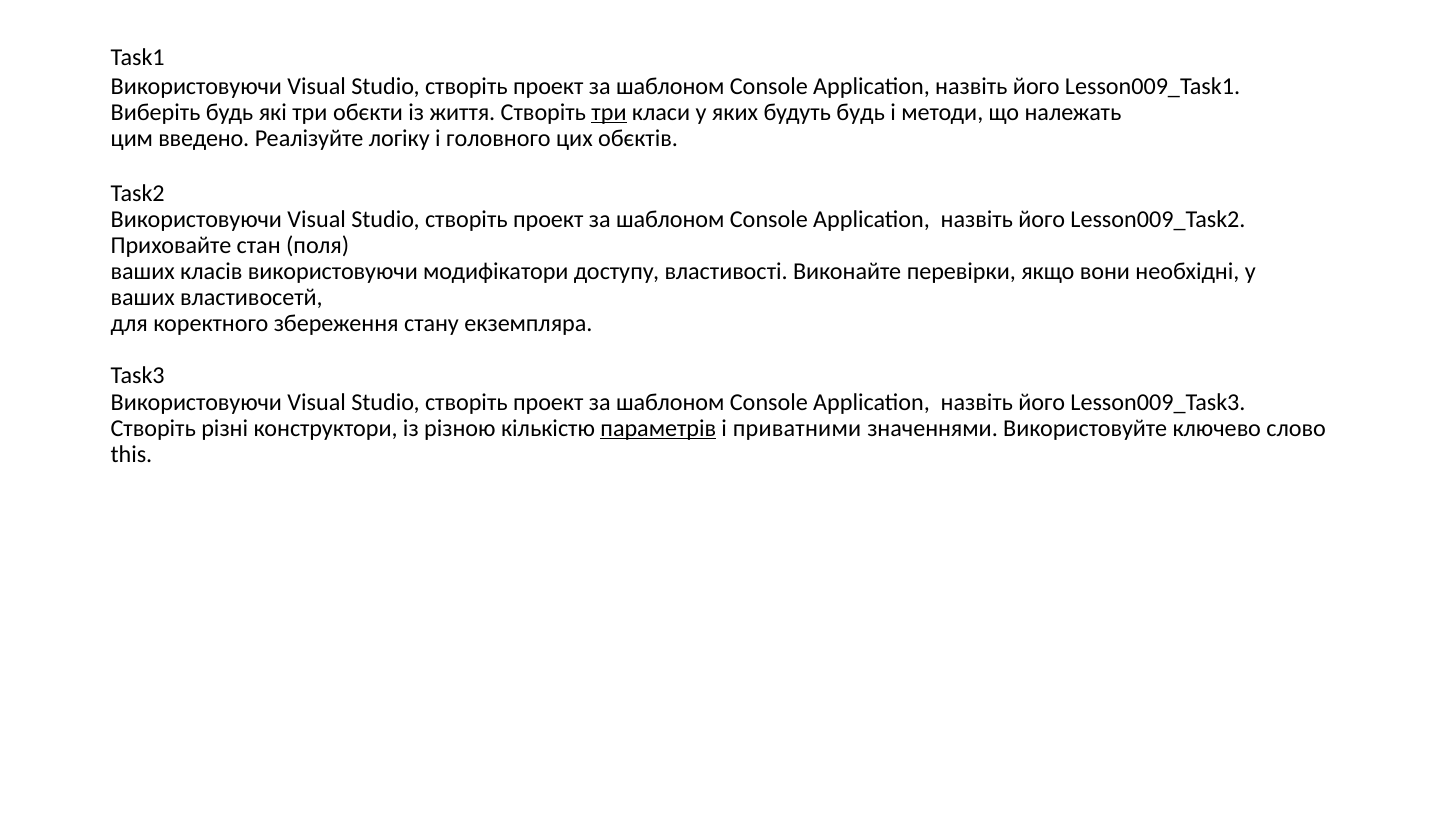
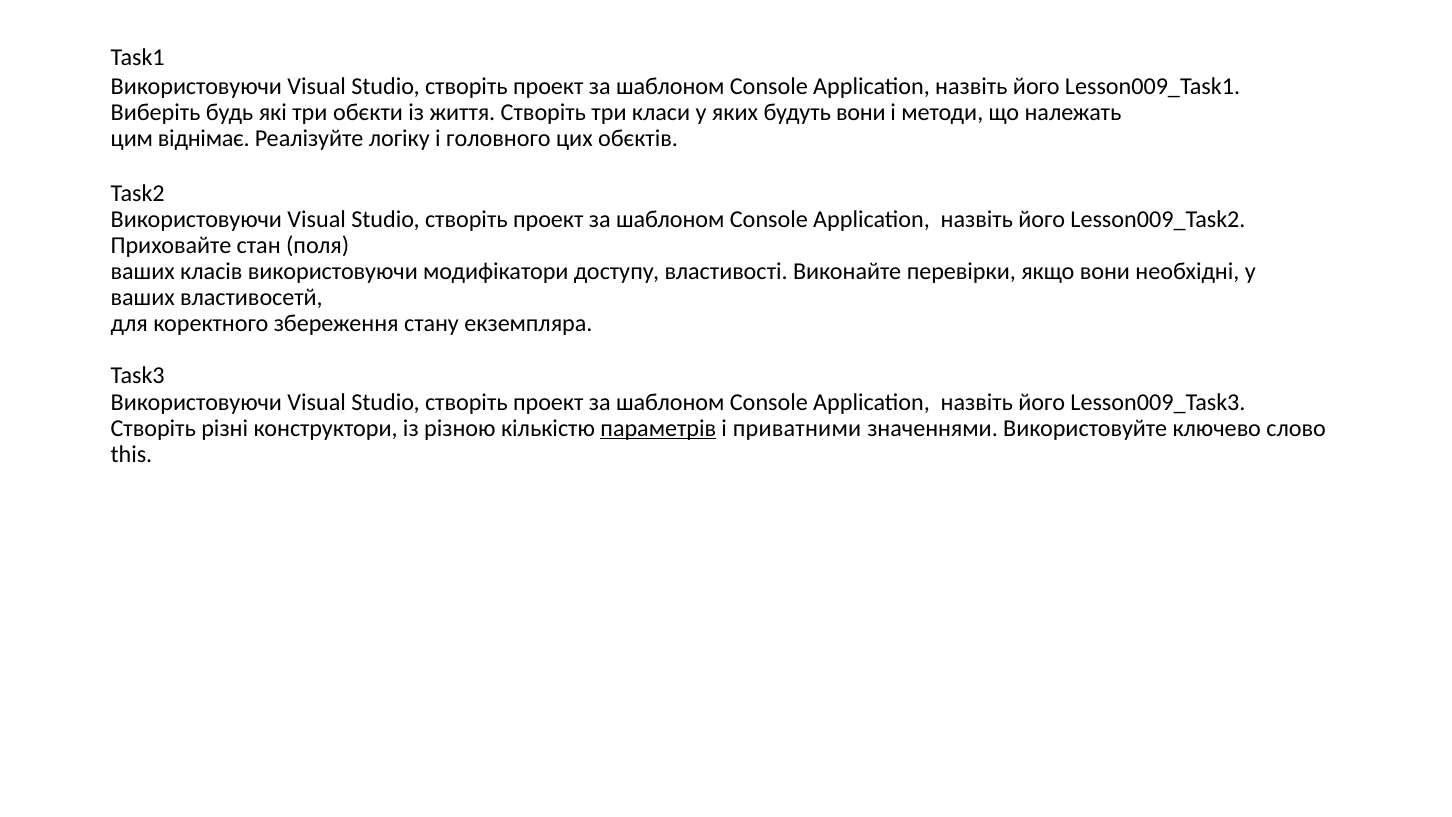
три at (609, 112) underline: present -> none
будуть будь: будь -> вони
введено: введено -> віднімає
